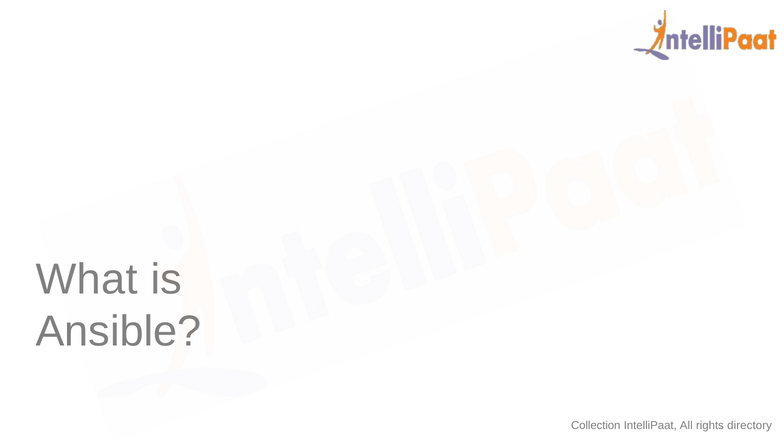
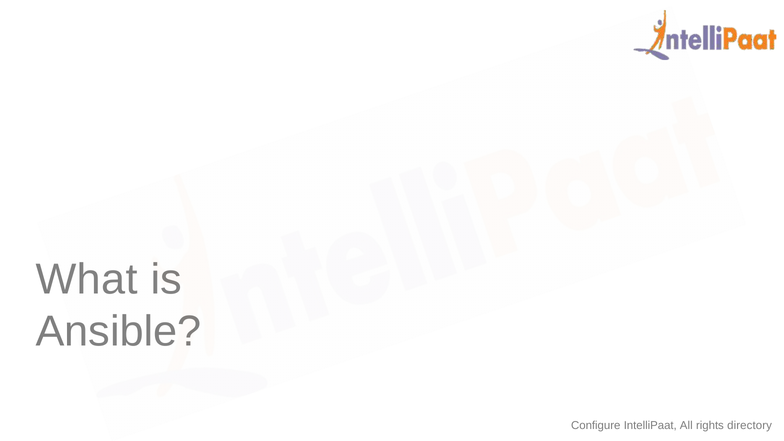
Collection: Collection -> Configure
